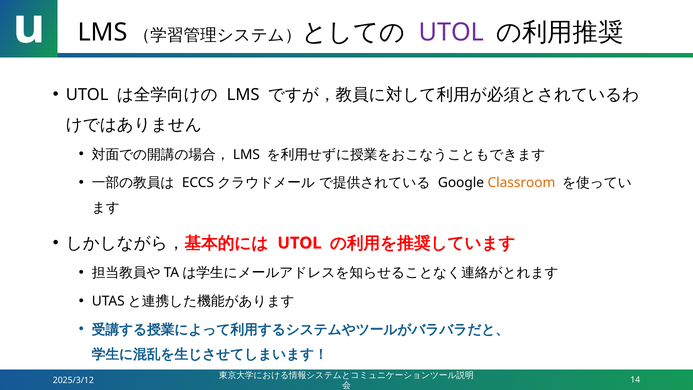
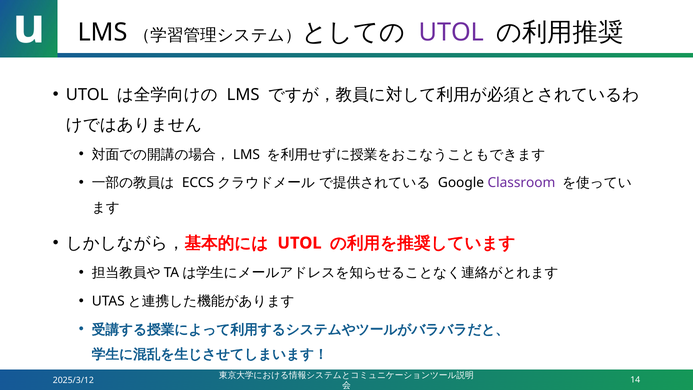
Classroom colour: orange -> purple
